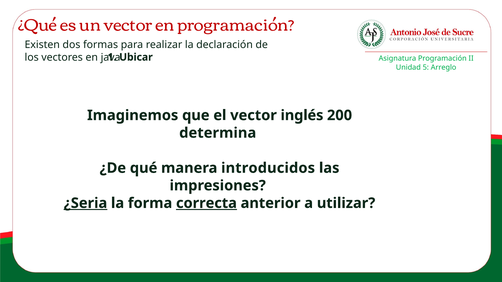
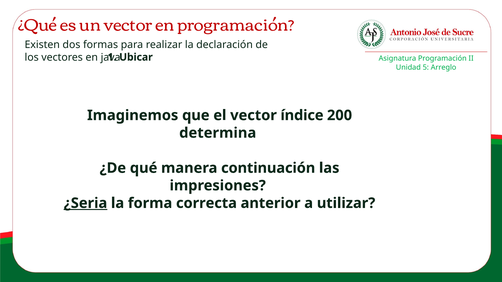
inglés: inglés -> índice
introducidos: introducidos -> continuación
correcta underline: present -> none
